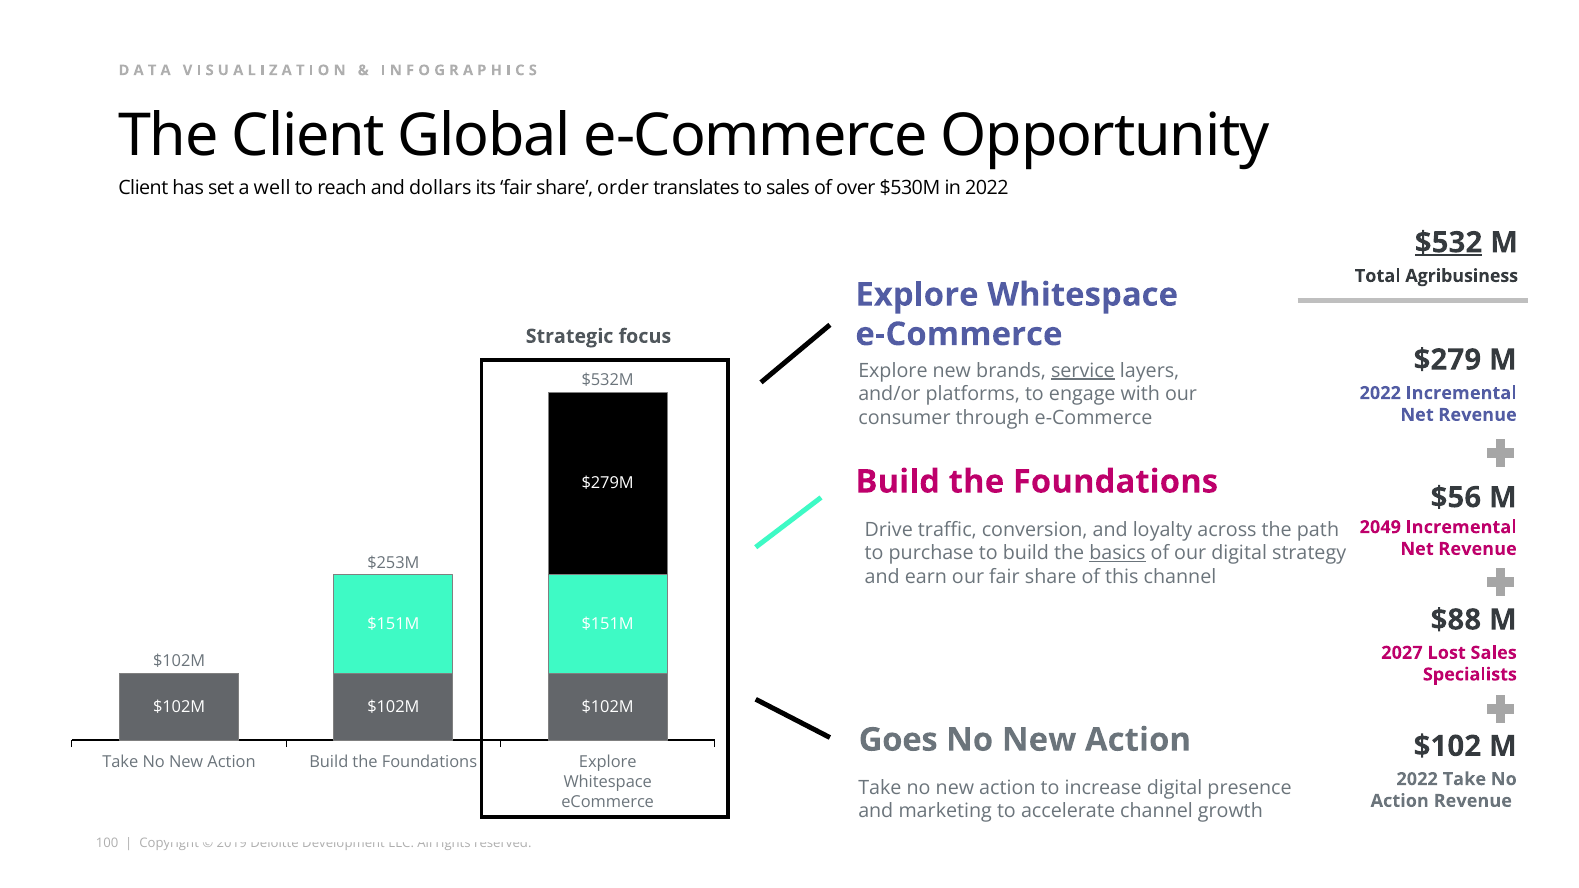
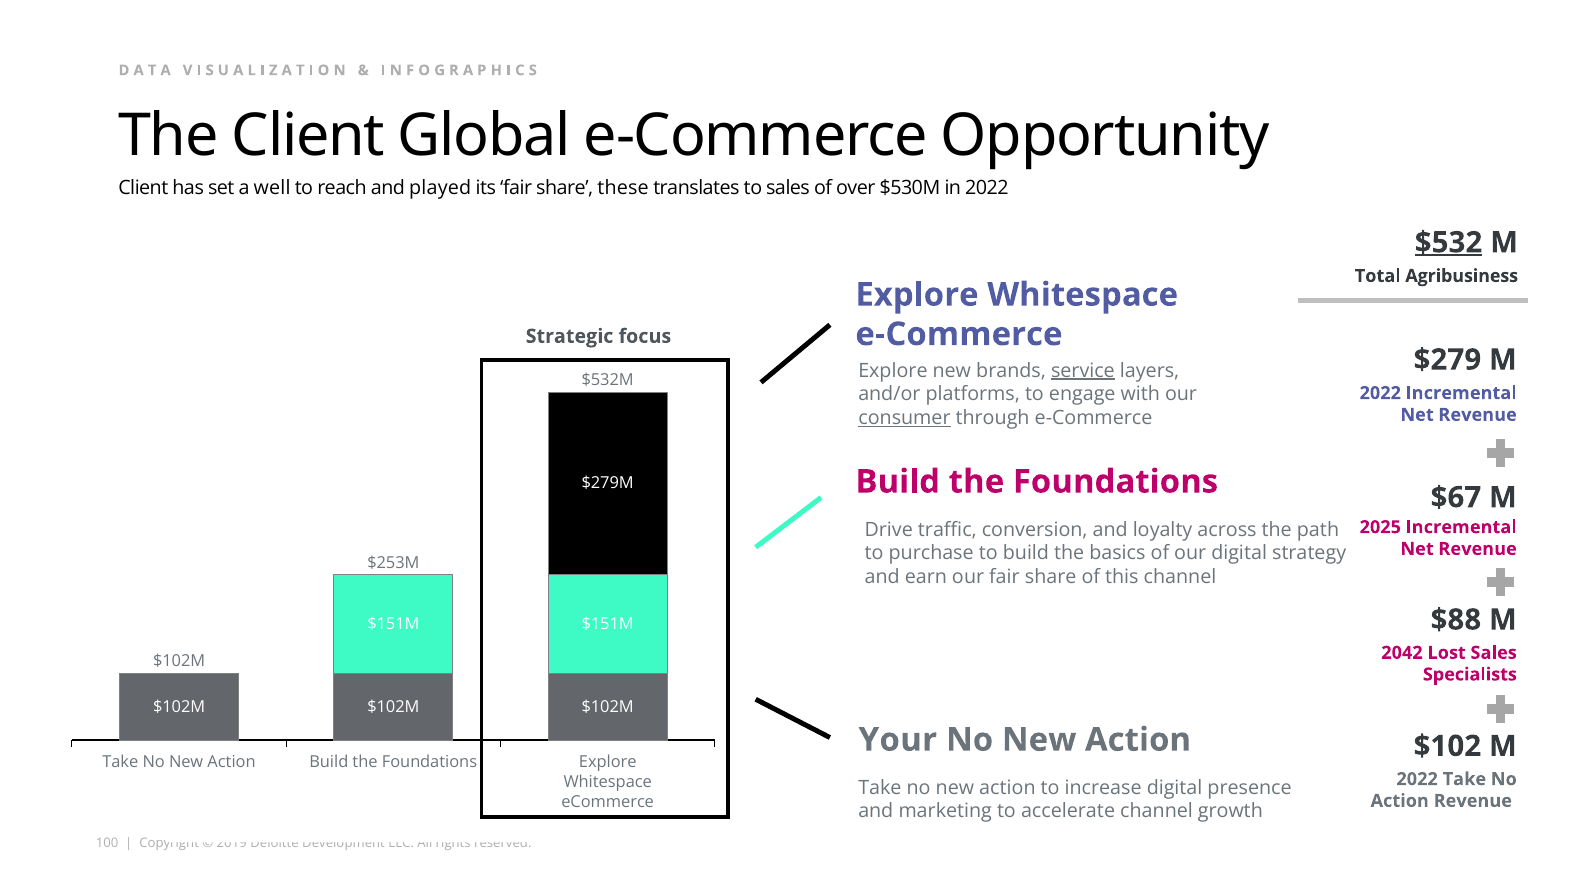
dollars: dollars -> played
order: order -> these
consumer underline: none -> present
$56: $56 -> $67
2049: 2049 -> 2025
basics underline: present -> none
2027: 2027 -> 2042
Goes: Goes -> Your
